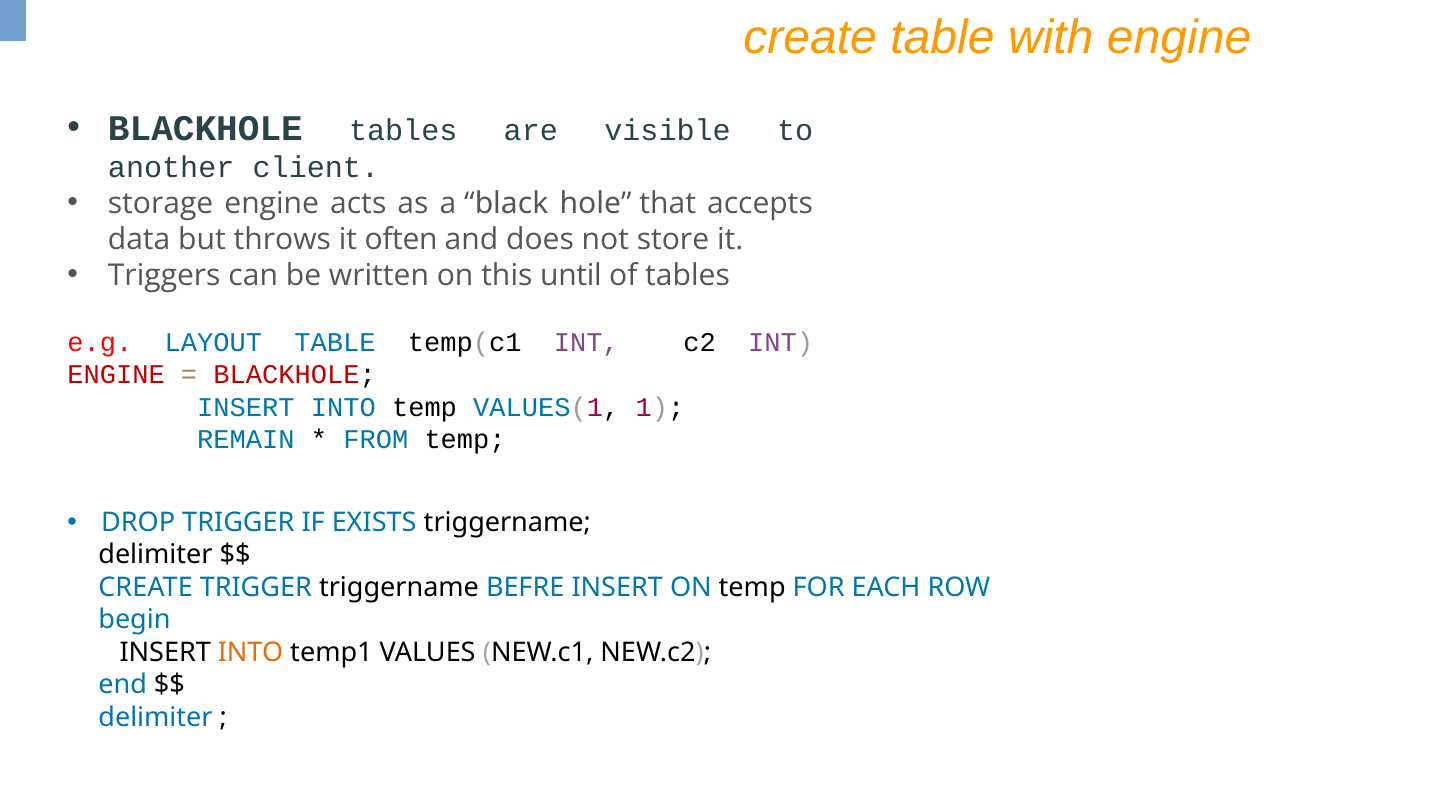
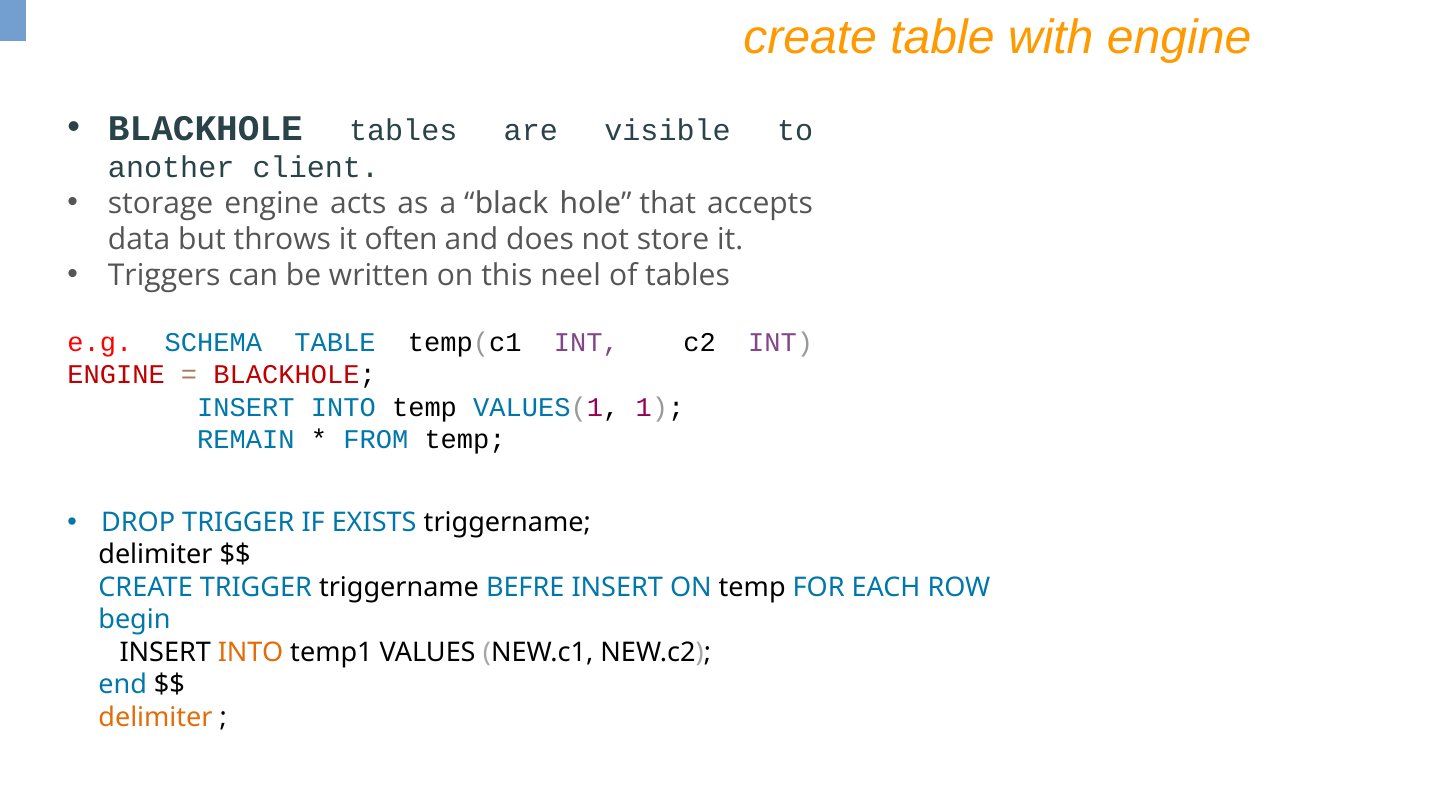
until: until -> neel
LAYOUT: LAYOUT -> SCHEMA
delimiter at (155, 718) colour: blue -> orange
